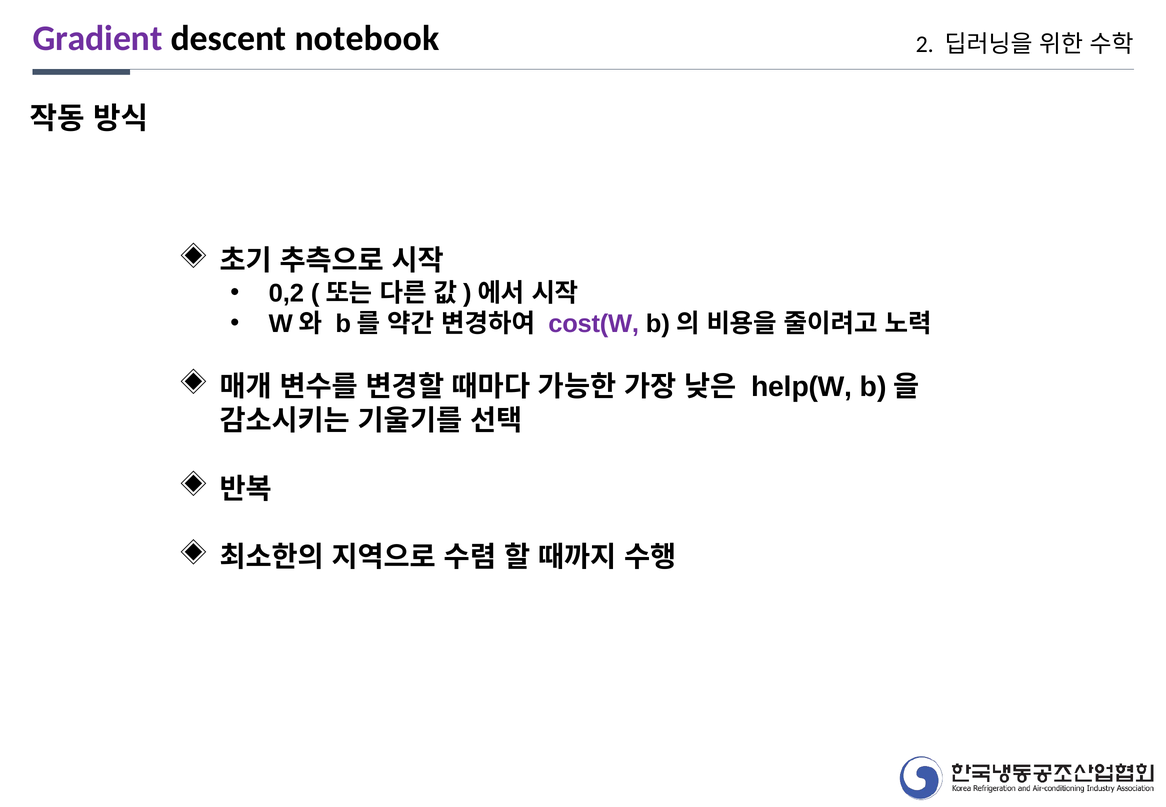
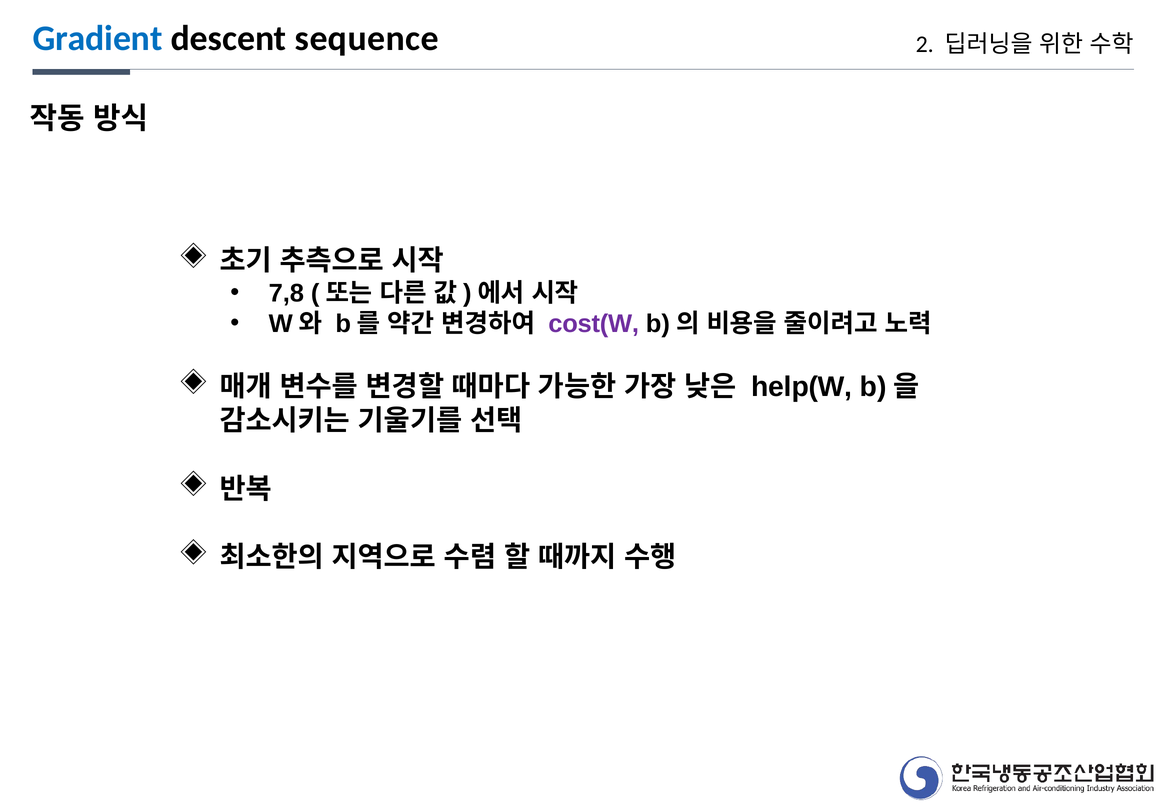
Gradient colour: purple -> blue
notebook: notebook -> sequence
0,2: 0,2 -> 7,8
